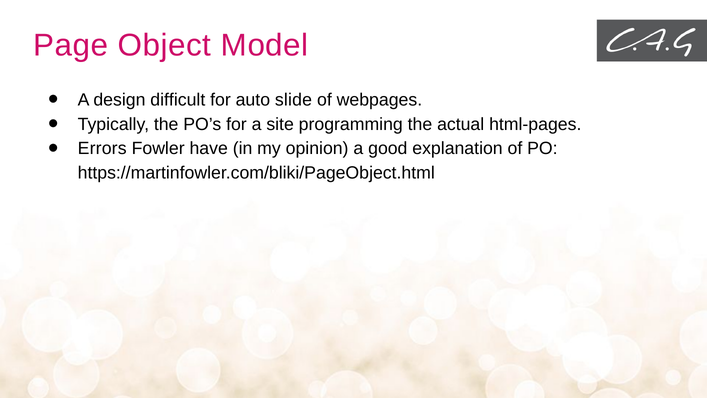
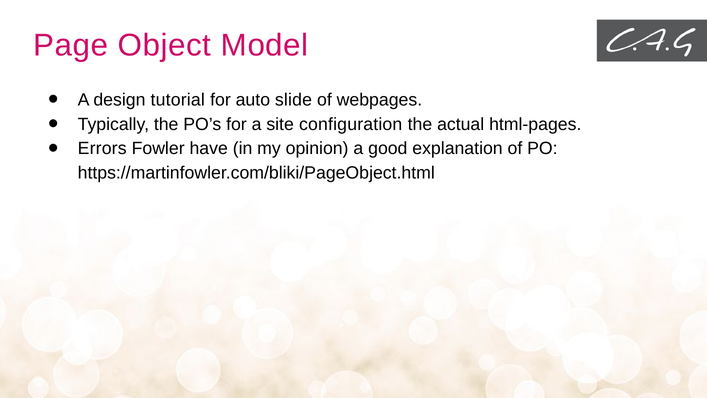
difficult: difficult -> tutorial
programming: programming -> configuration
